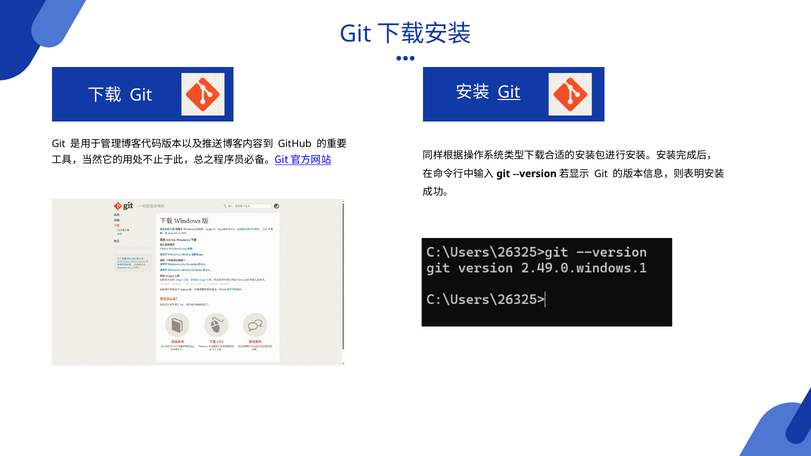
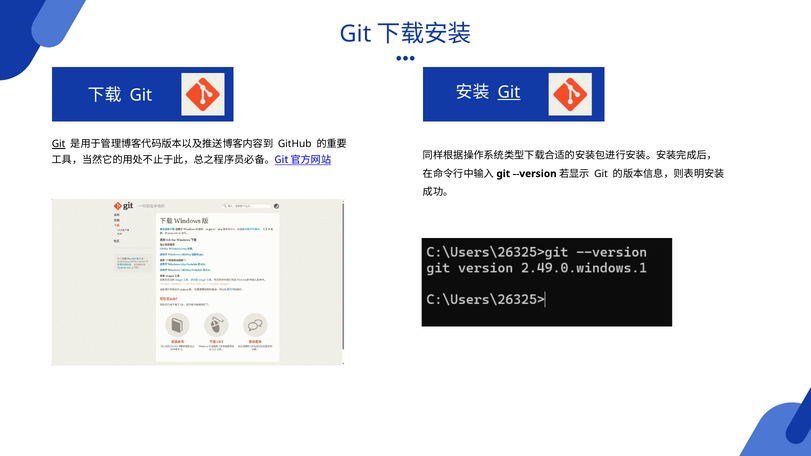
Git at (59, 144) underline: none -> present
